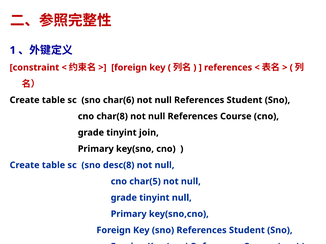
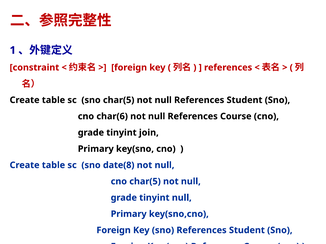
sno char(6: char(6 -> char(5
char(8: char(8 -> char(6
desc(8: desc(8 -> date(8
